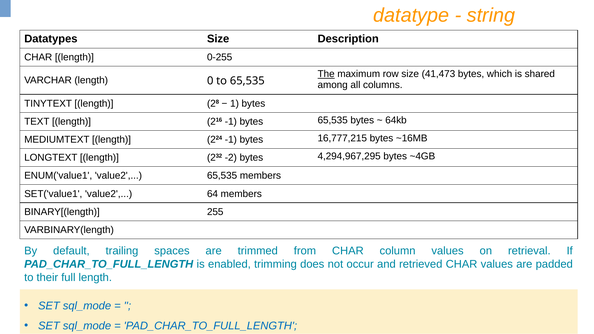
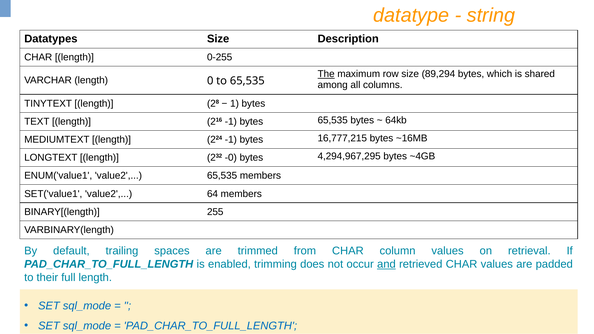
41,473: 41,473 -> 89,294
-2: -2 -> -0
and underline: none -> present
